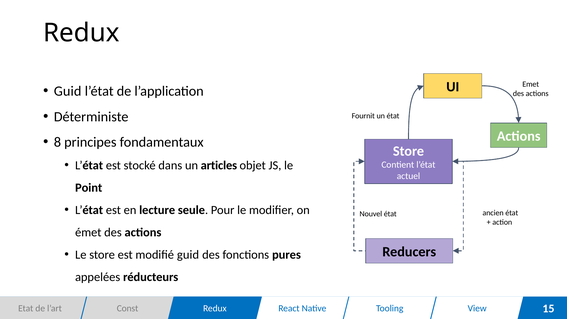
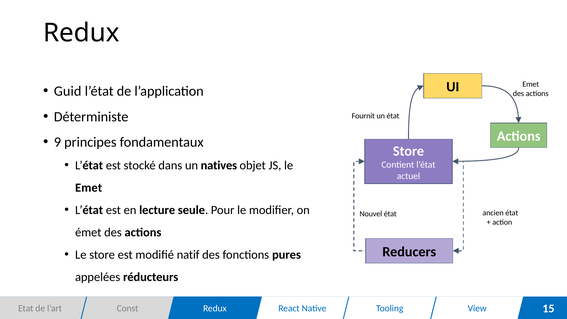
8: 8 -> 9
articles: articles -> natives
Point at (89, 188): Point -> Emet
modifié guid: guid -> natif
